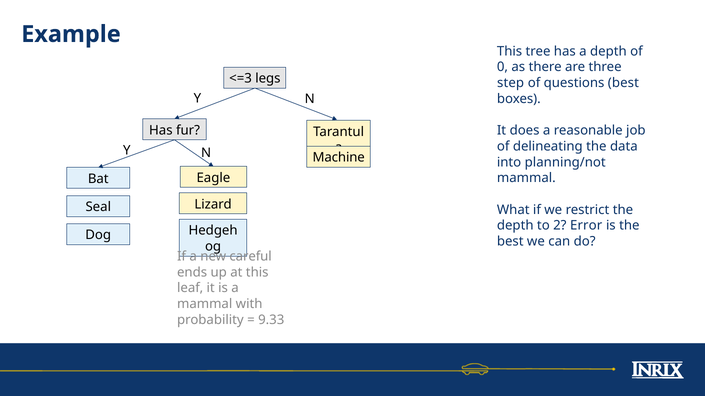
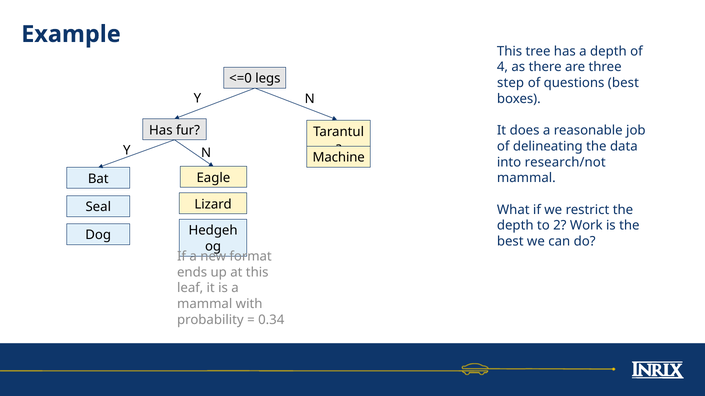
0: 0 -> 4
<=3: <=3 -> <=0
planning/not: planning/not -> research/not
Error: Error -> Work
careful: careful -> format
9.33: 9.33 -> 0.34
